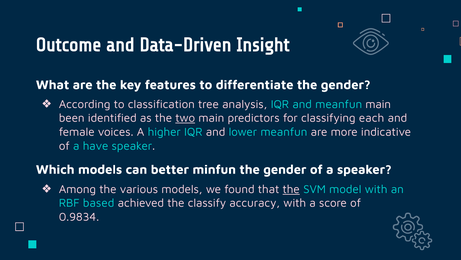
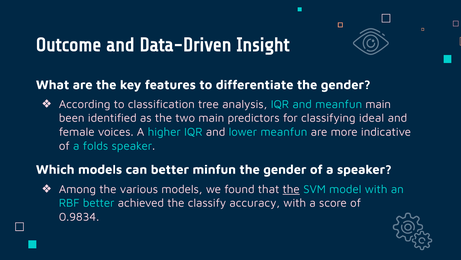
two underline: present -> none
each: each -> ideal
have: have -> folds
RBF based: based -> better
